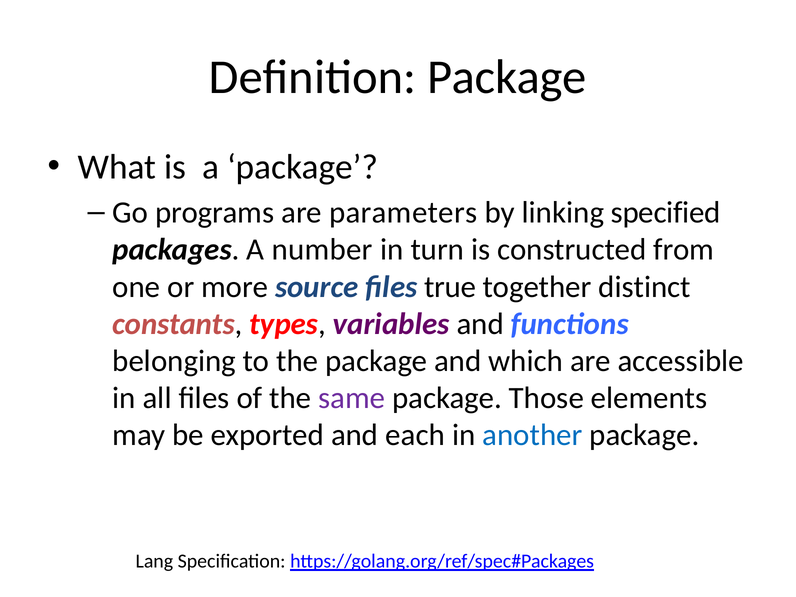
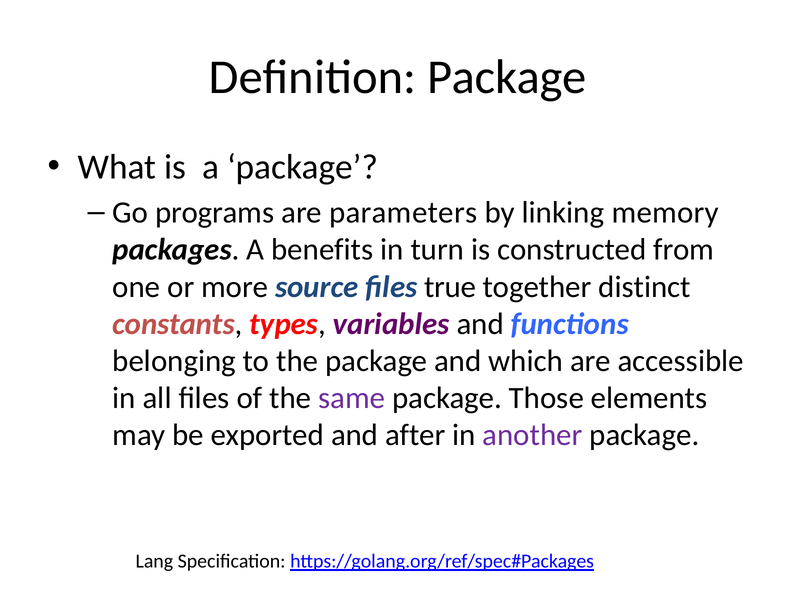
specified: specified -> memory
number: number -> benefits
each: each -> after
another colour: blue -> purple
